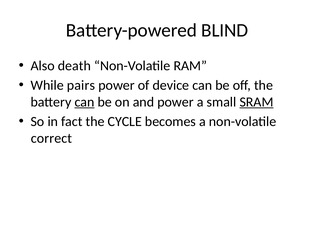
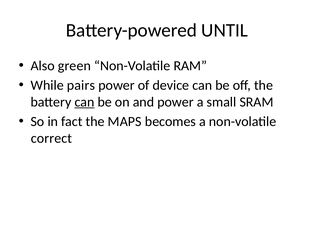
BLIND: BLIND -> UNTIL
death: death -> green
SRAM underline: present -> none
CYCLE: CYCLE -> MAPS
